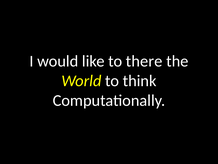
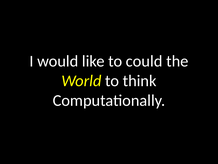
there: there -> could
